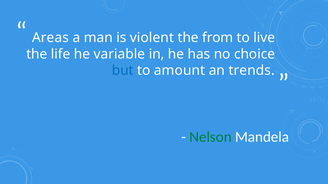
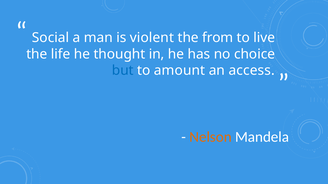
Areas: Areas -> Social
variable: variable -> thought
trends: trends -> access
Nelson colour: green -> orange
